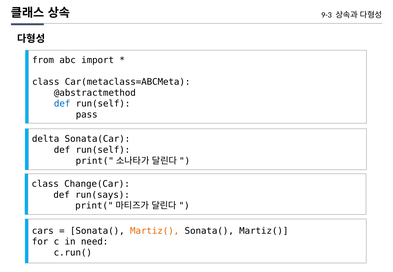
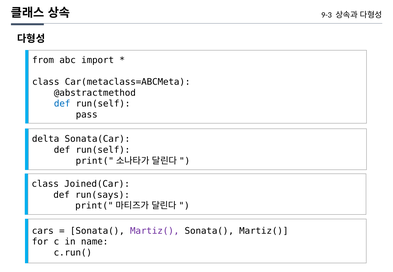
Change(Car: Change(Car -> Joined(Car
Martiz( at (155, 231) colour: orange -> purple
need: need -> name
